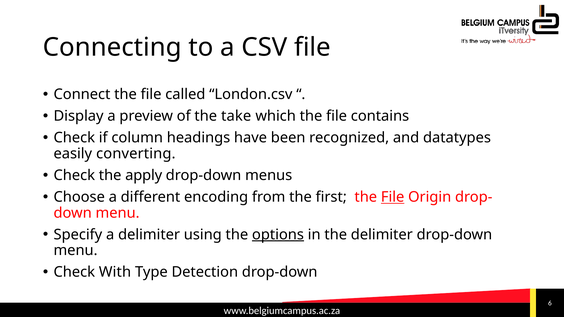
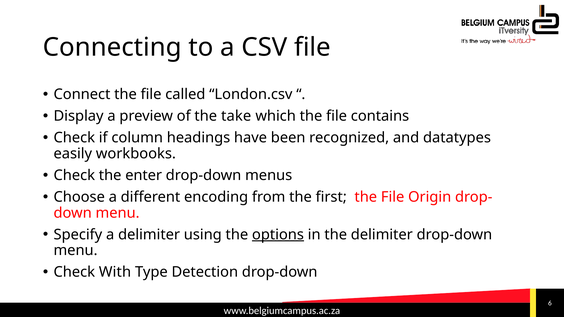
converting: converting -> workbooks
apply: apply -> enter
File at (393, 197) underline: present -> none
